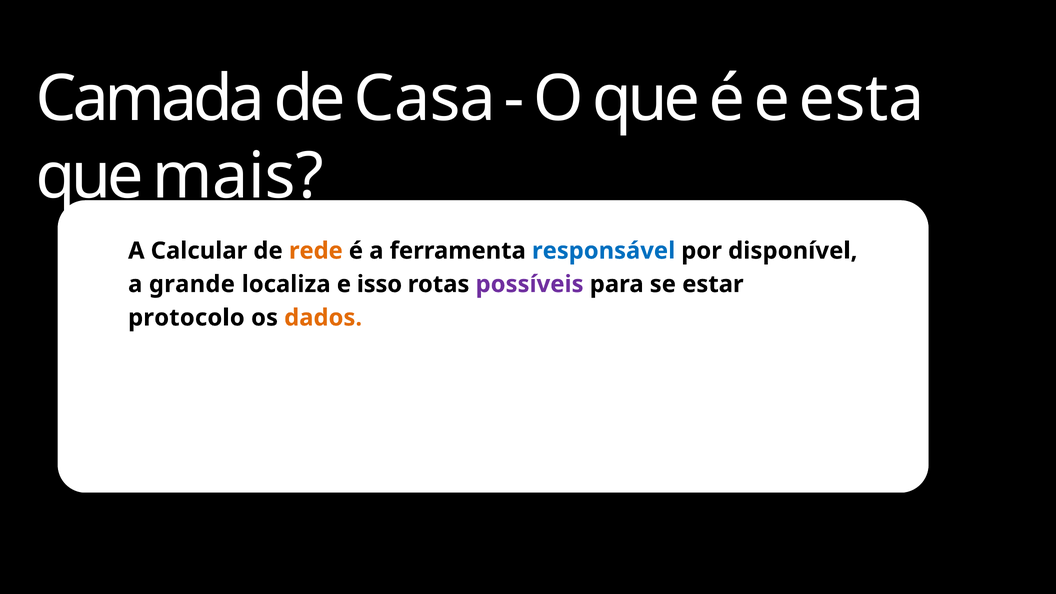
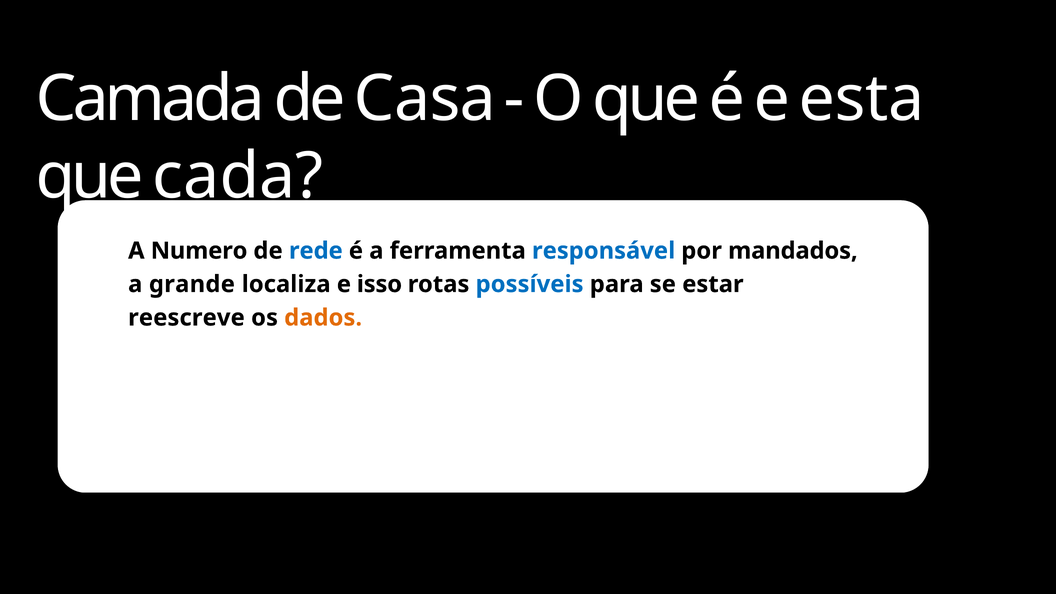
mais: mais -> cada
Calcular: Calcular -> Numero
rede colour: orange -> blue
disponível: disponível -> mandados
possíveis colour: purple -> blue
protocolo: protocolo -> reescreve
